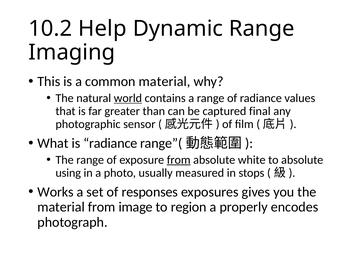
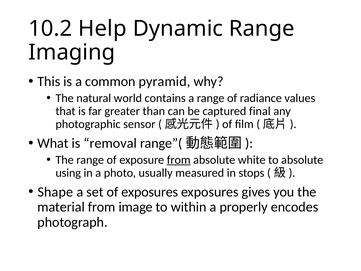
common material: material -> pyramid
world underline: present -> none
is radiance: radiance -> removal
Works: Works -> Shape
of responses: responses -> exposures
region: region -> within
